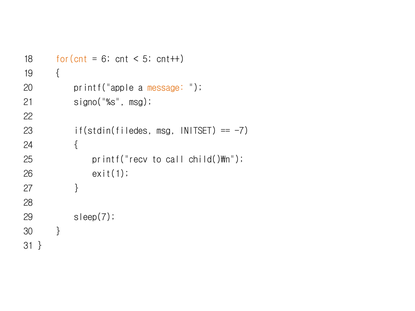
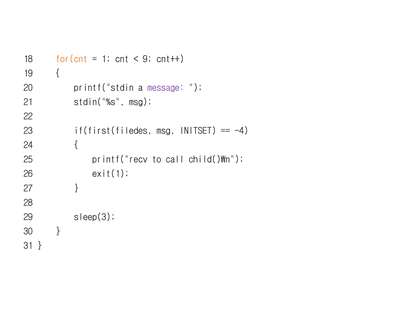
6: 6 -> 1
5: 5 -> 9
printf("apple: printf("apple -> printf("stdin
message colour: orange -> purple
signo("%s: signo("%s -> stdin("%s
if(stdin(filedes: if(stdin(filedes -> if(first(filedes
-7: -7 -> -4
sleep(7: sleep(7 -> sleep(3
